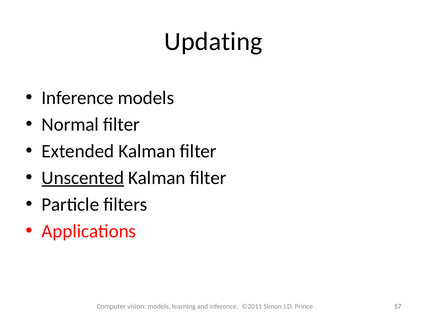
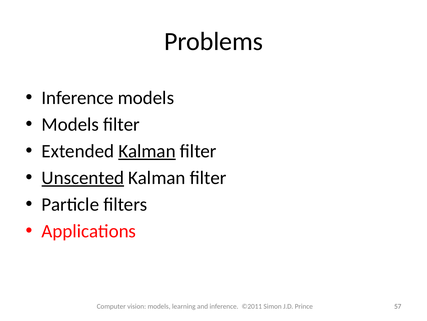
Updating: Updating -> Problems
Normal at (70, 124): Normal -> Models
Kalman at (147, 151) underline: none -> present
